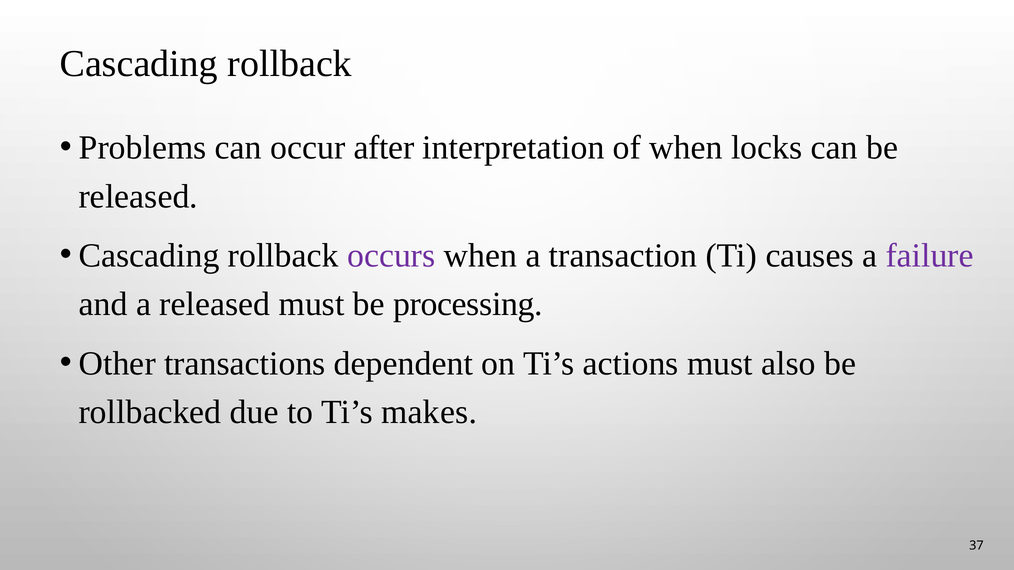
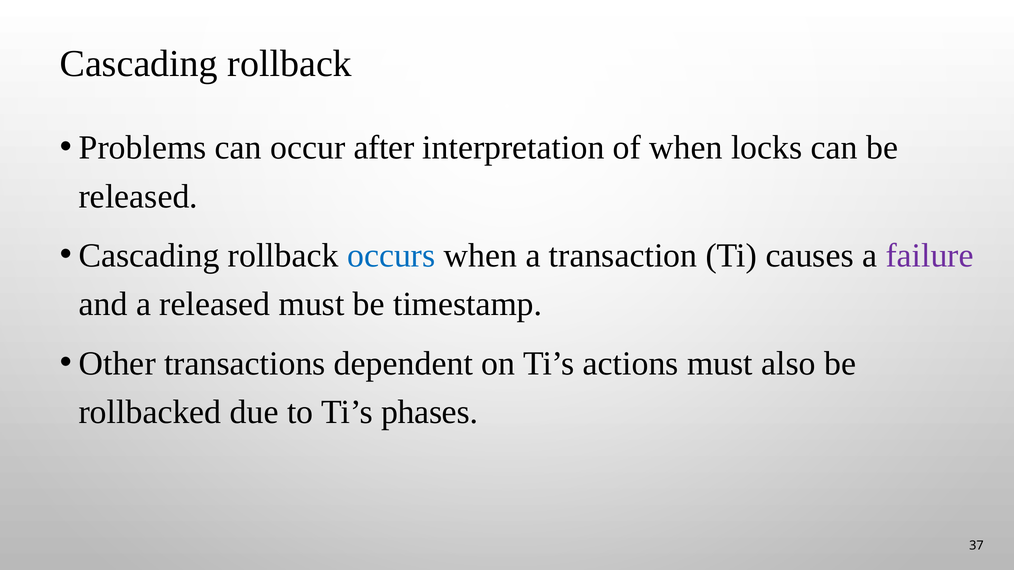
occurs colour: purple -> blue
processing: processing -> timestamp
makes: makes -> phases
